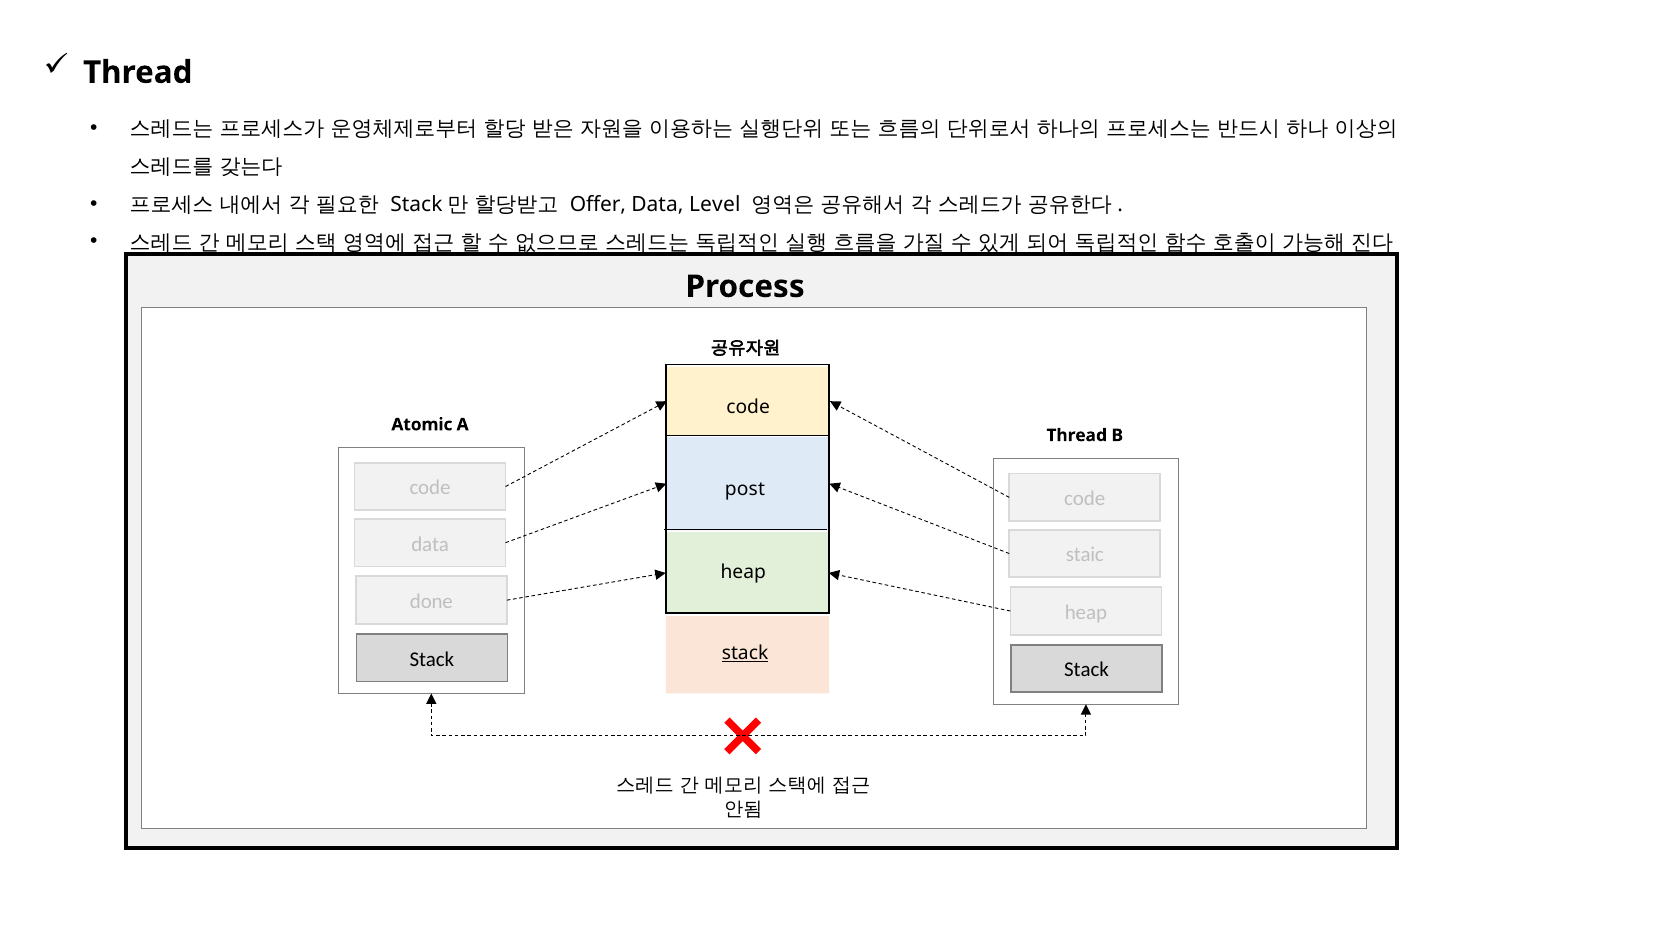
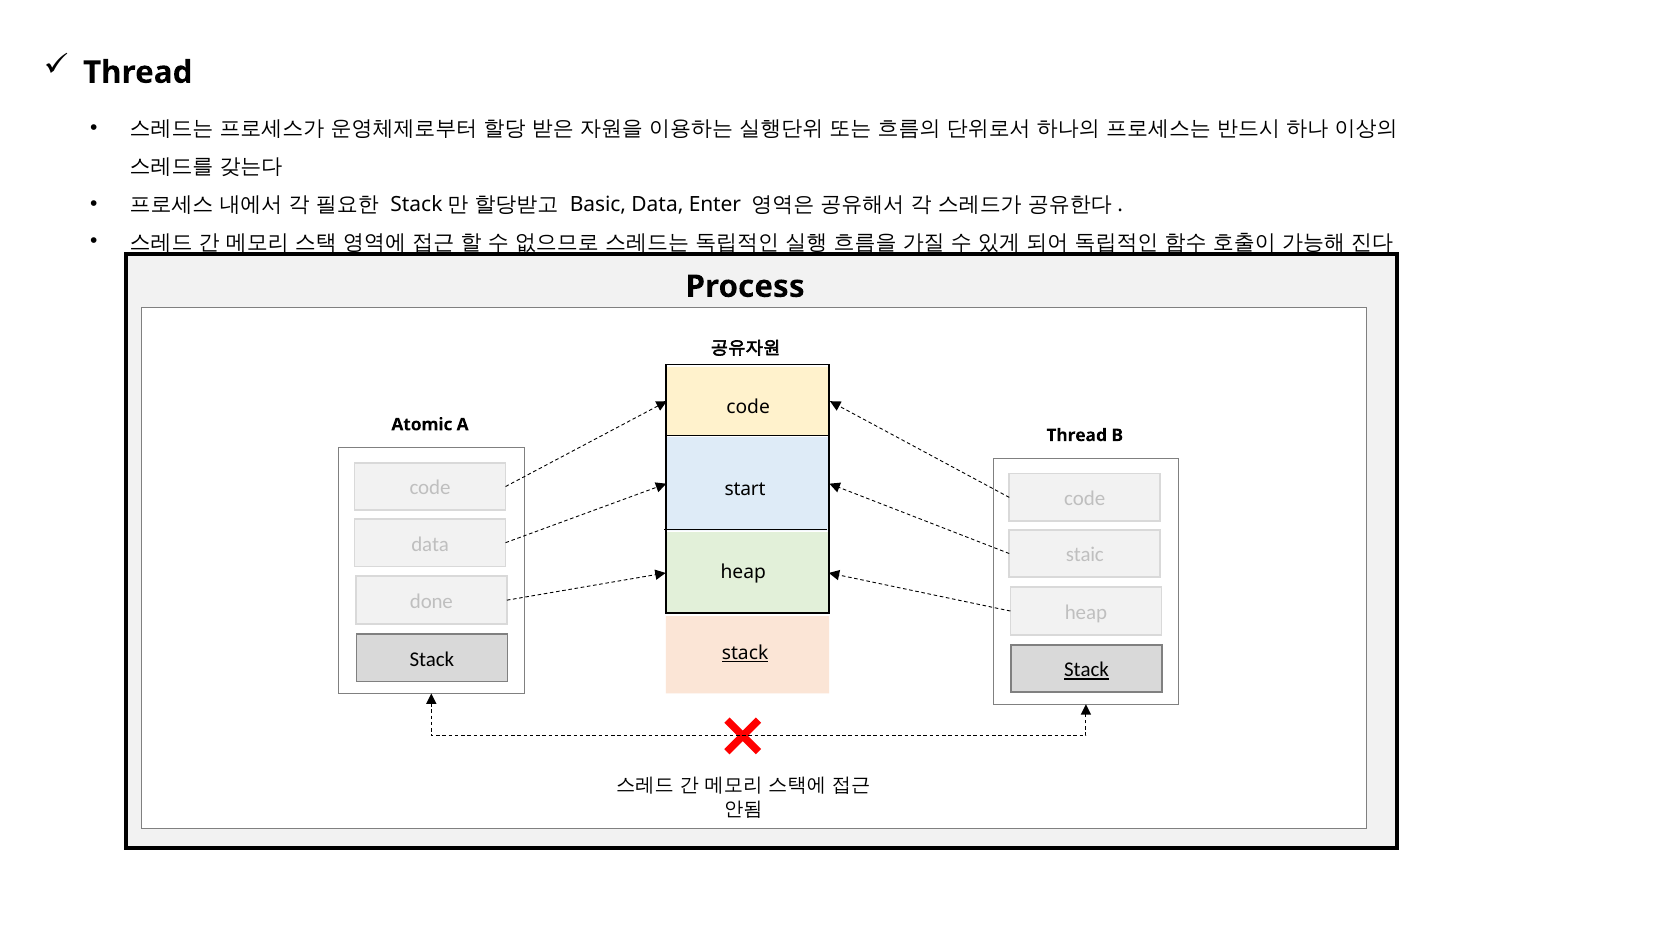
Offer: Offer -> Basic
Level: Level -> Enter
post: post -> start
Stack at (1087, 670) underline: none -> present
